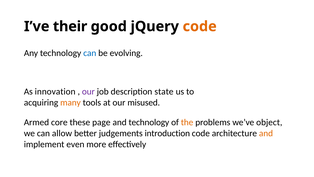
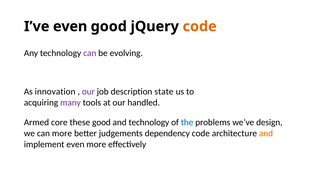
I’ve their: their -> even
can at (90, 53) colour: blue -> purple
many colour: orange -> purple
misused: misused -> handled
these page: page -> good
the colour: orange -> blue
object: object -> design
can allow: allow -> more
introduction: introduction -> dependency
